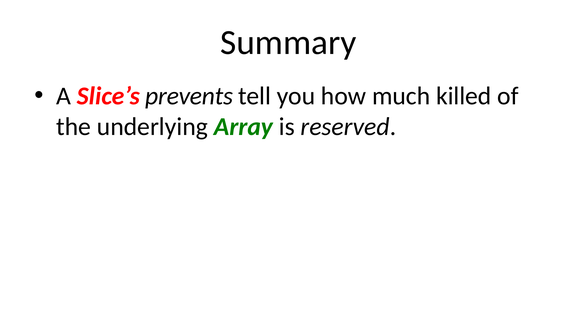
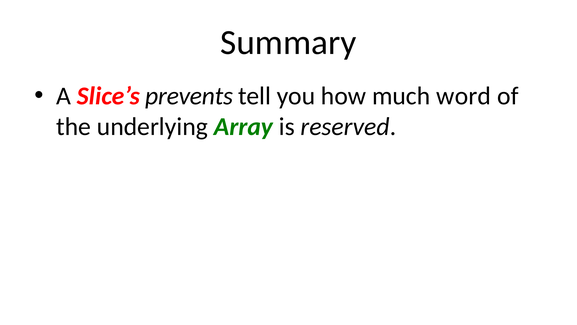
killed: killed -> word
